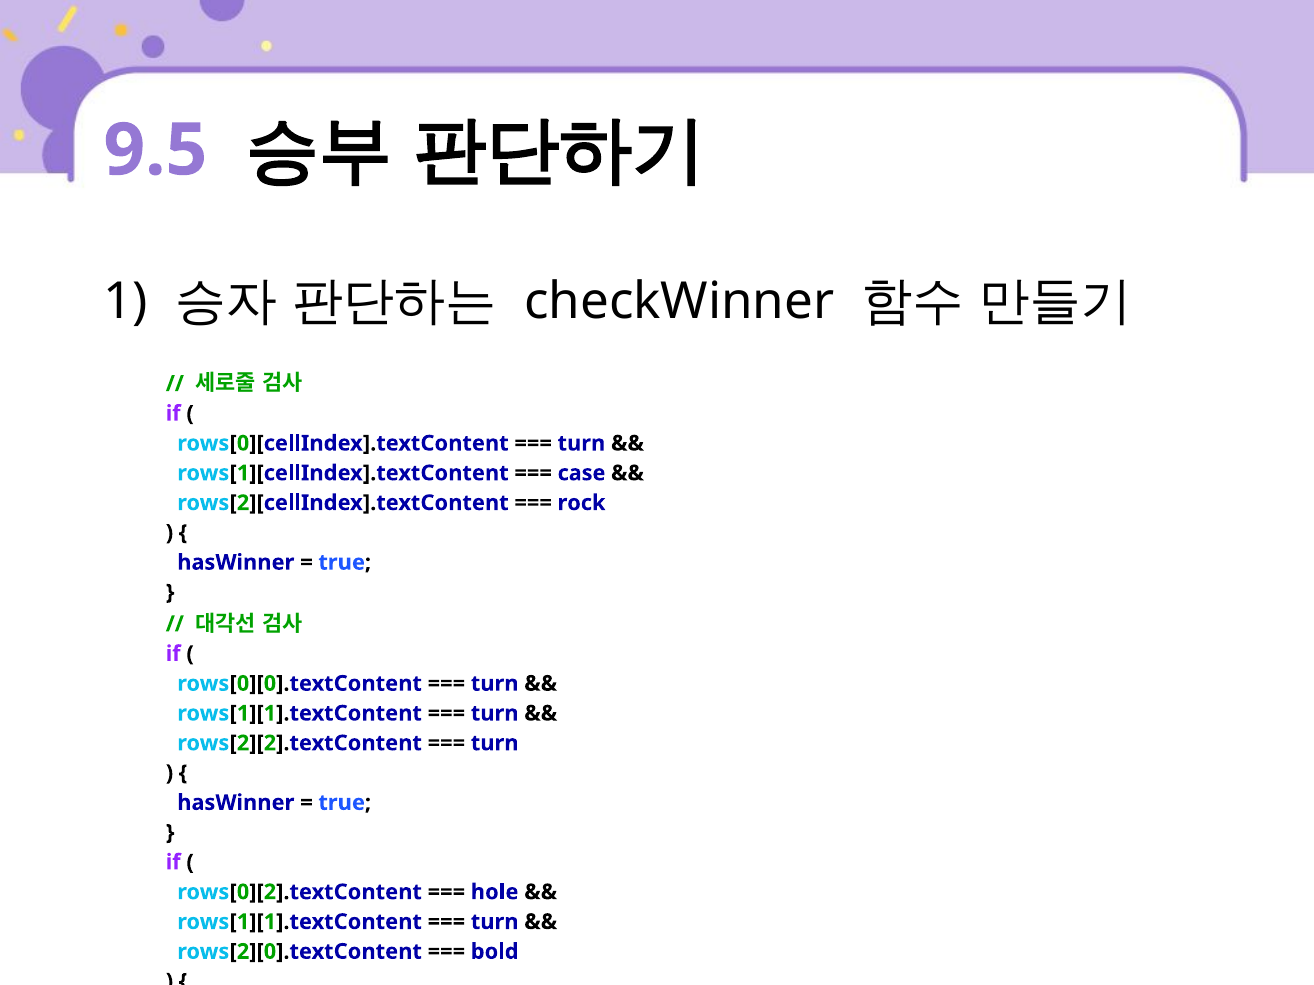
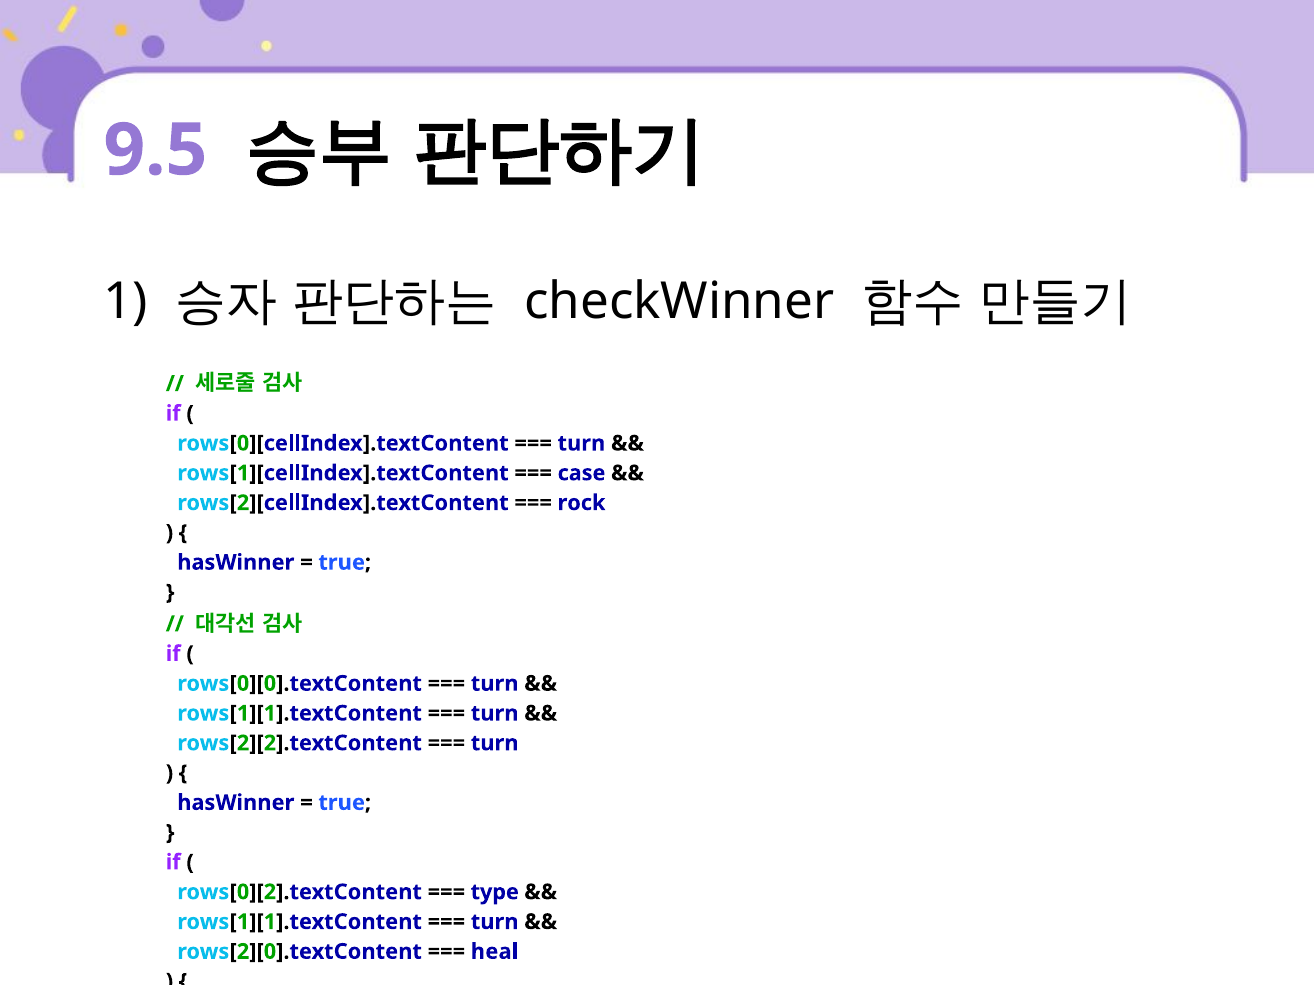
hole: hole -> type
bold: bold -> heal
